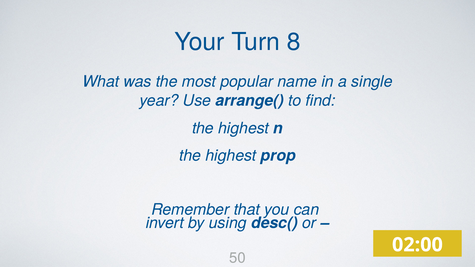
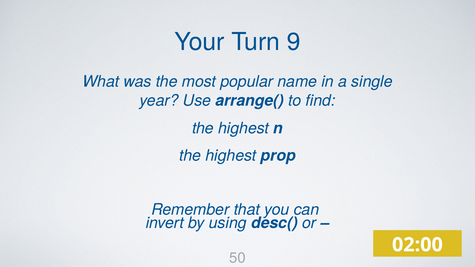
8: 8 -> 9
